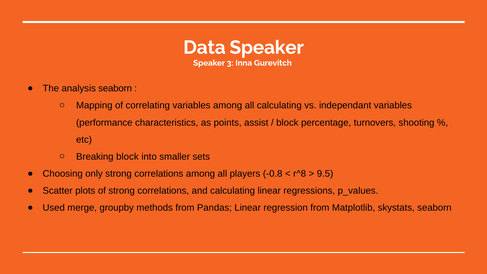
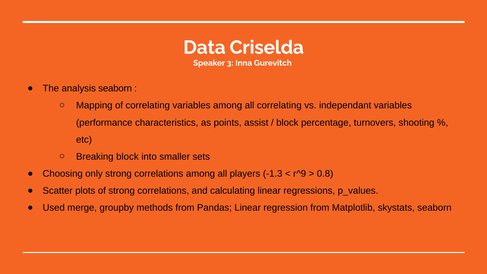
Data Speaker: Speaker -> Criselda
all calculating: calculating -> correlating
-0.8: -0.8 -> -1.3
r^8: r^8 -> r^9
9.5: 9.5 -> 0.8
